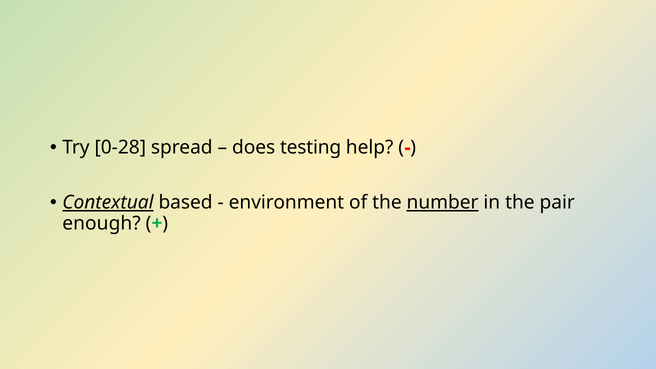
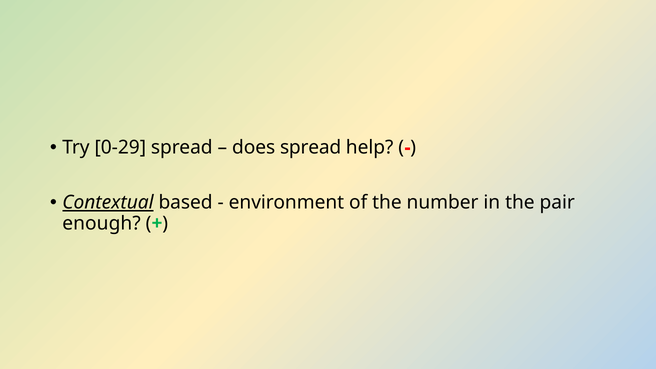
0-28: 0-28 -> 0-29
does testing: testing -> spread
number underline: present -> none
